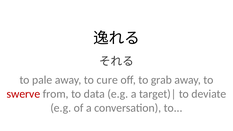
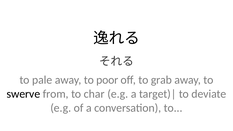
cure: cure -> poor
swerve colour: red -> black
data: data -> char
